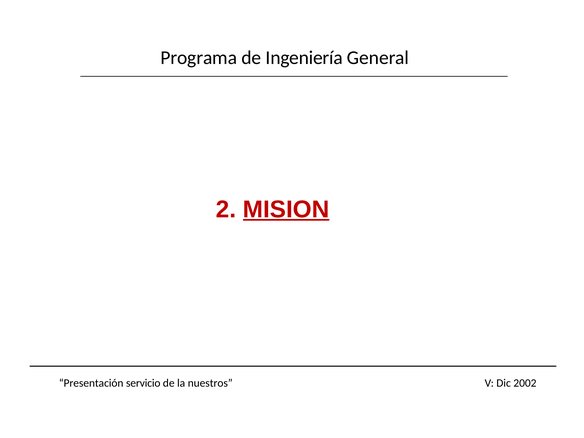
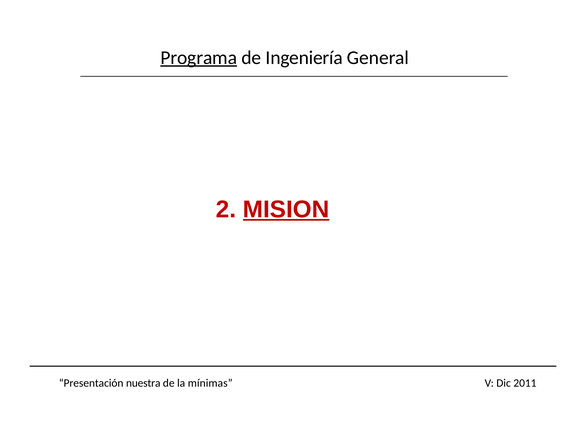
Programa underline: none -> present
servicio: servicio -> nuestra
nuestros: nuestros -> mínimas
2002: 2002 -> 2011
